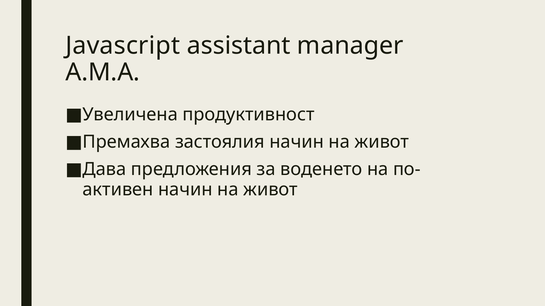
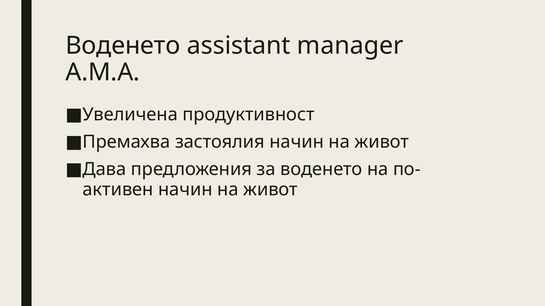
Javascript at (123, 46): Javascript -> Воденето
